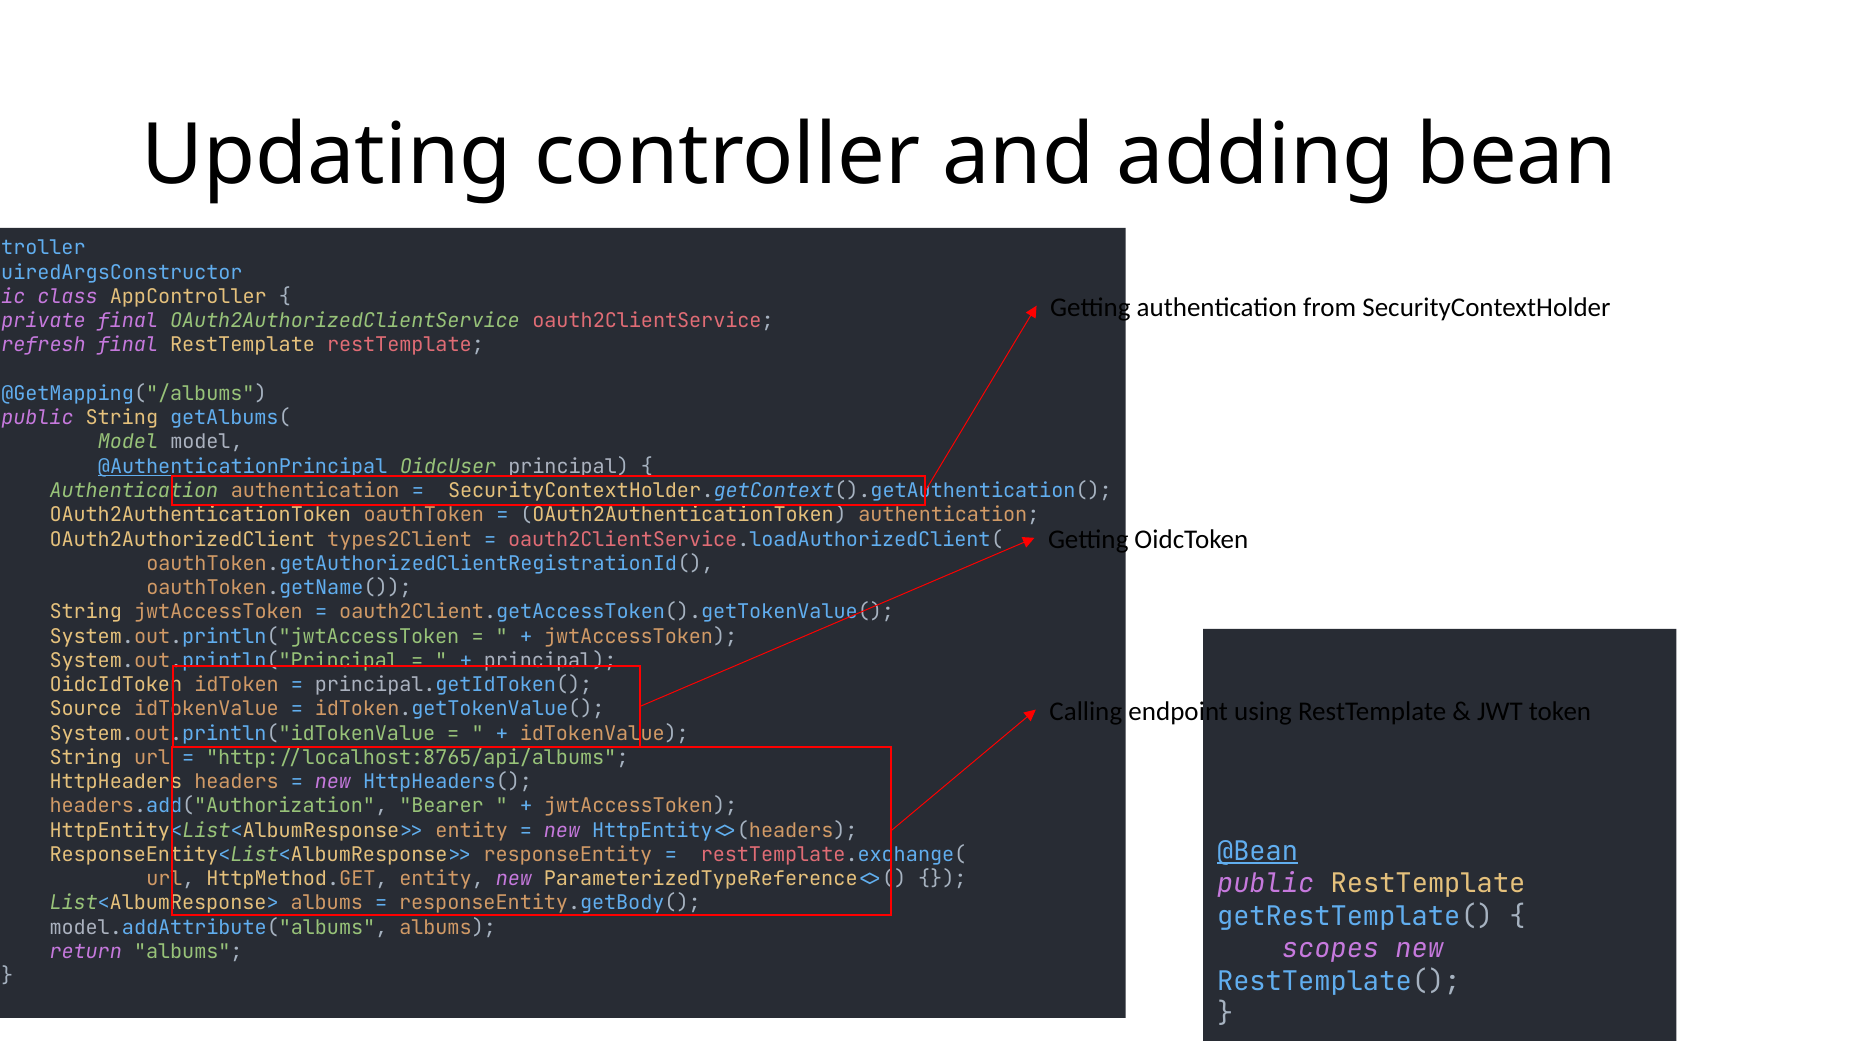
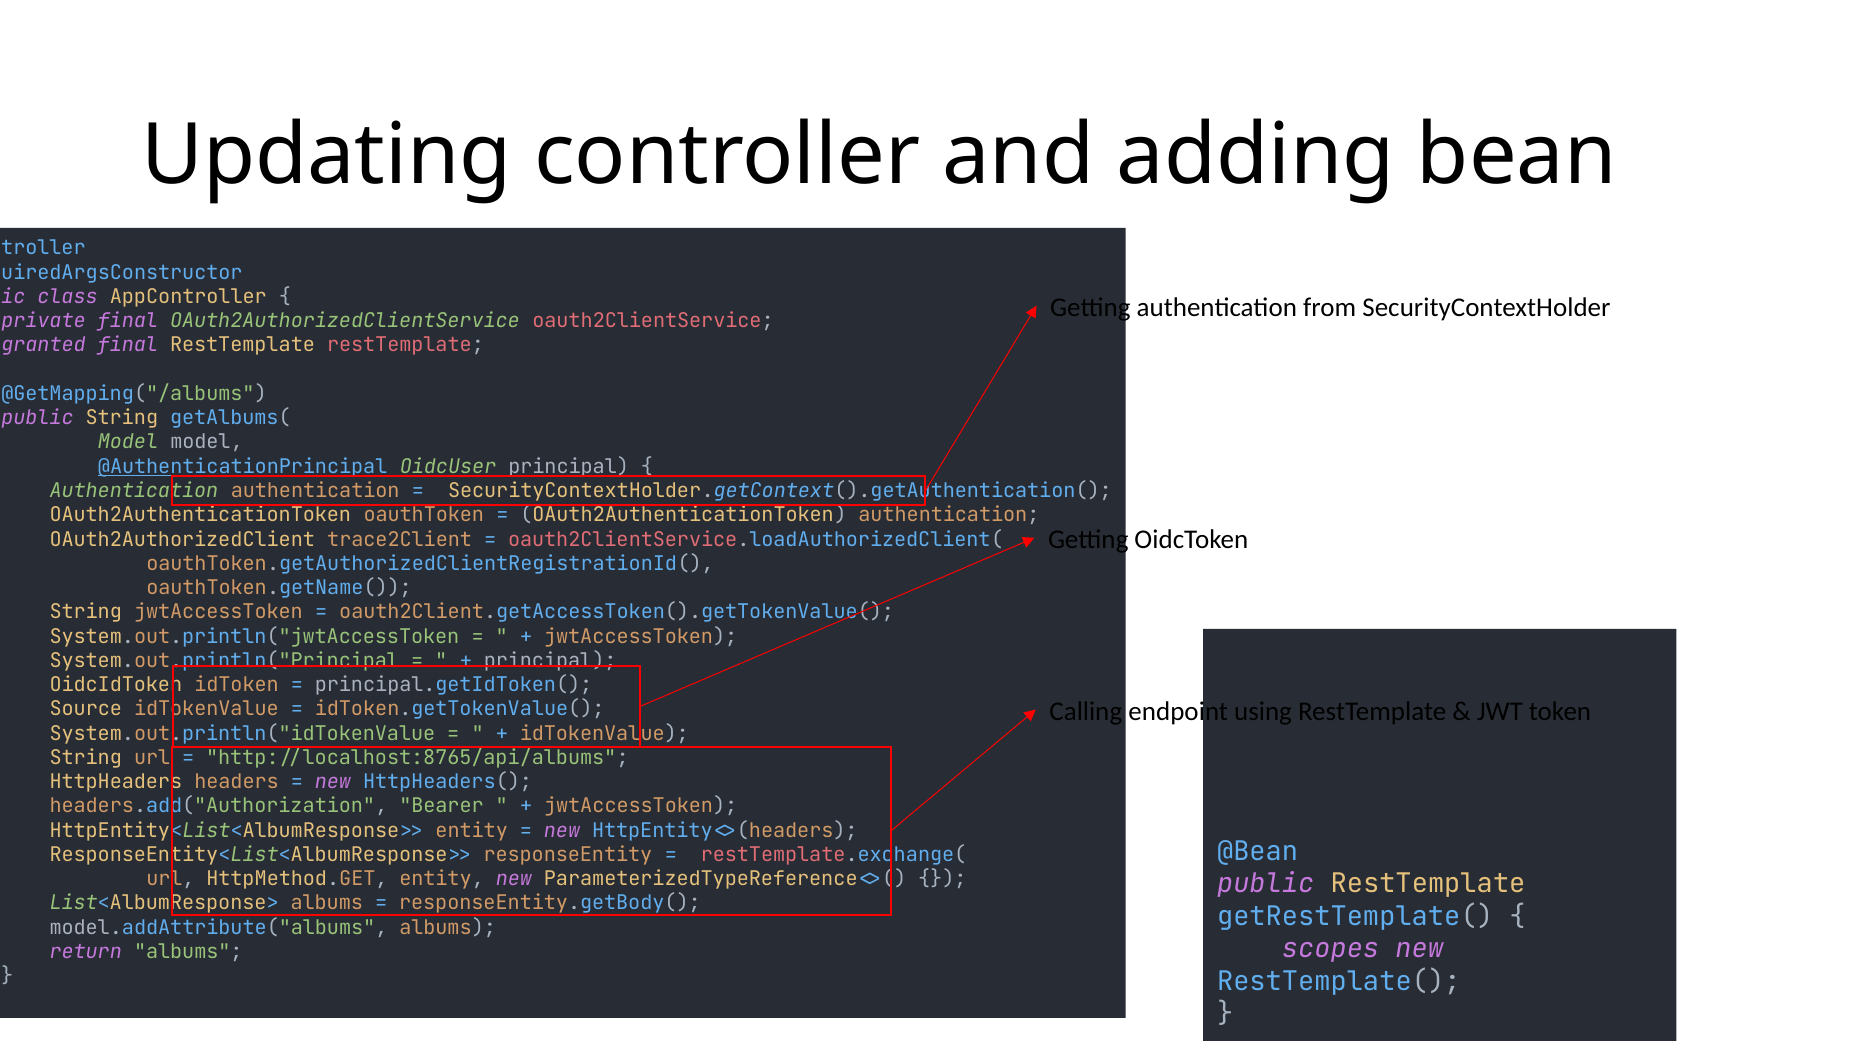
refresh: refresh -> granted
types2Client: types2Client -> trace2Client
@Bean underline: present -> none
